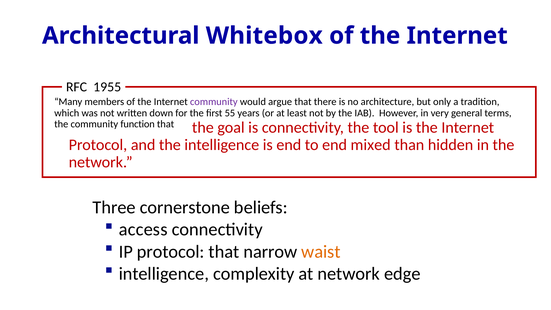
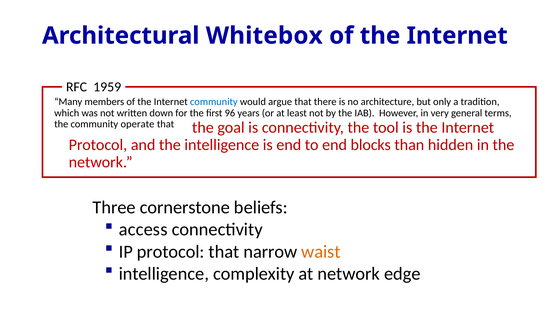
1955: 1955 -> 1959
community at (214, 102) colour: purple -> blue
55: 55 -> 96
function: function -> operate
mixed: mixed -> blocks
